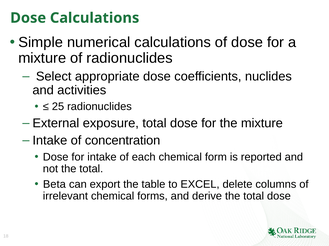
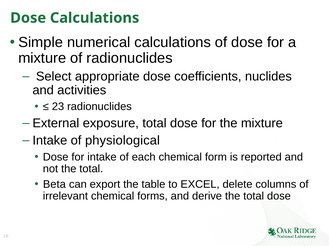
25: 25 -> 23
concentration: concentration -> physiological
